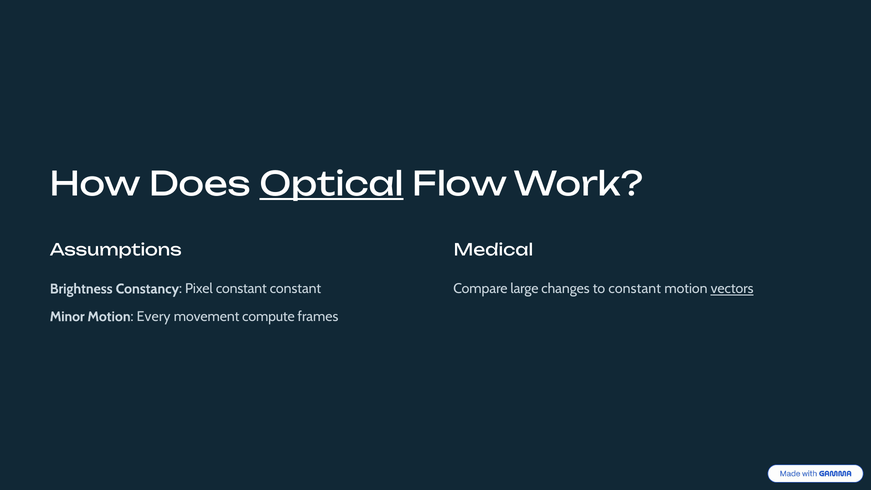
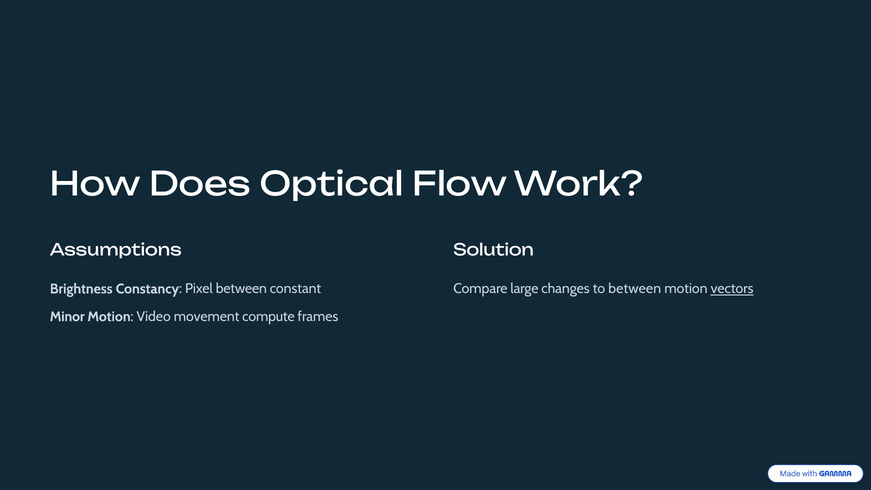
Optical underline: present -> none
Medical: Medical -> Solution
Pixel constant: constant -> between
to constant: constant -> between
Every: Every -> Video
